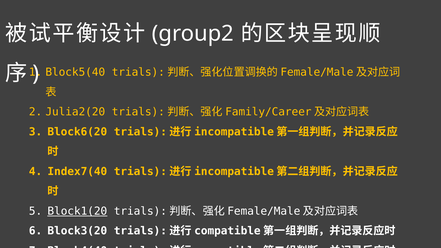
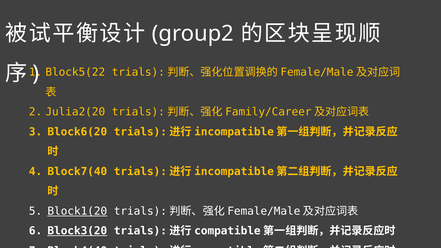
Block5(40: Block5(40 -> Block5(22
Index7(40: Index7(40 -> Block7(40
Block3(20 underline: none -> present
